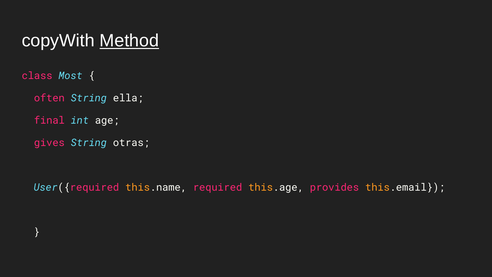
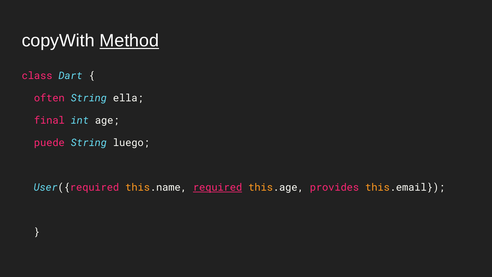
Most: Most -> Dart
gives: gives -> puede
otras: otras -> luego
required underline: none -> present
